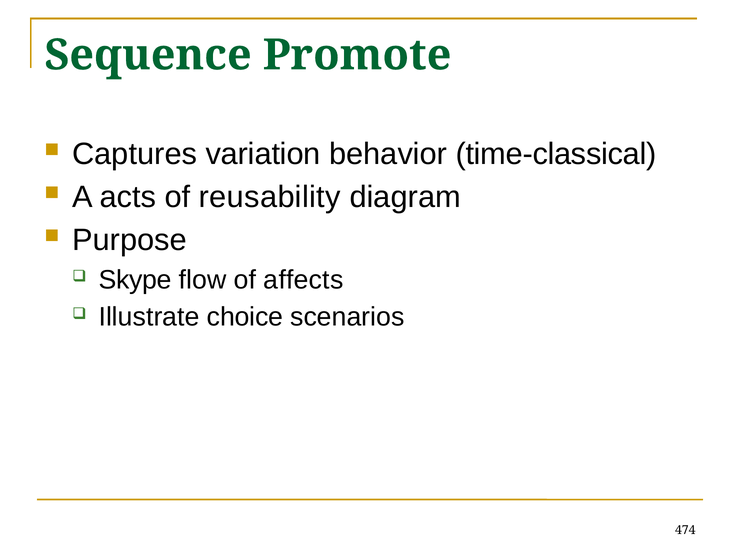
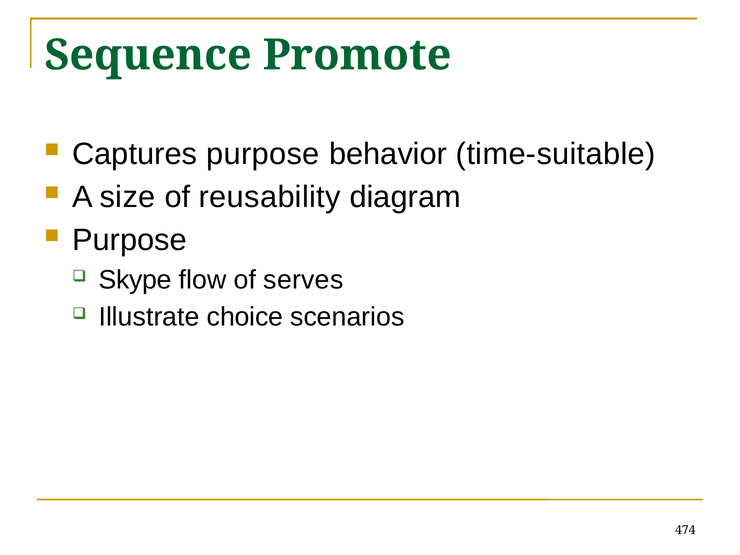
Captures variation: variation -> purpose
time-classical: time-classical -> time-suitable
acts: acts -> size
affects: affects -> serves
